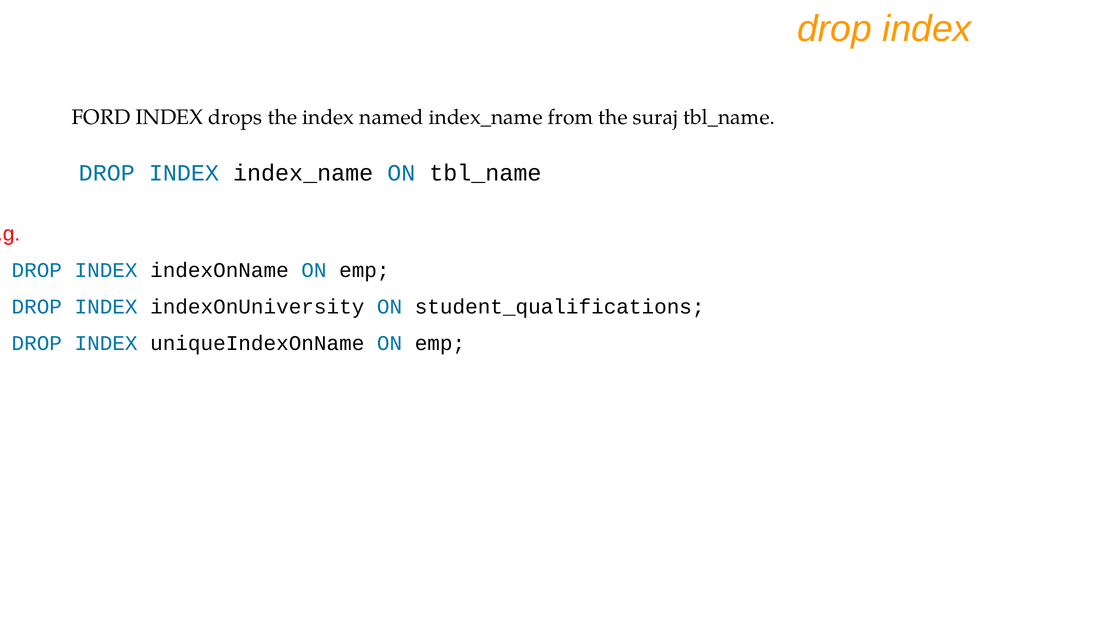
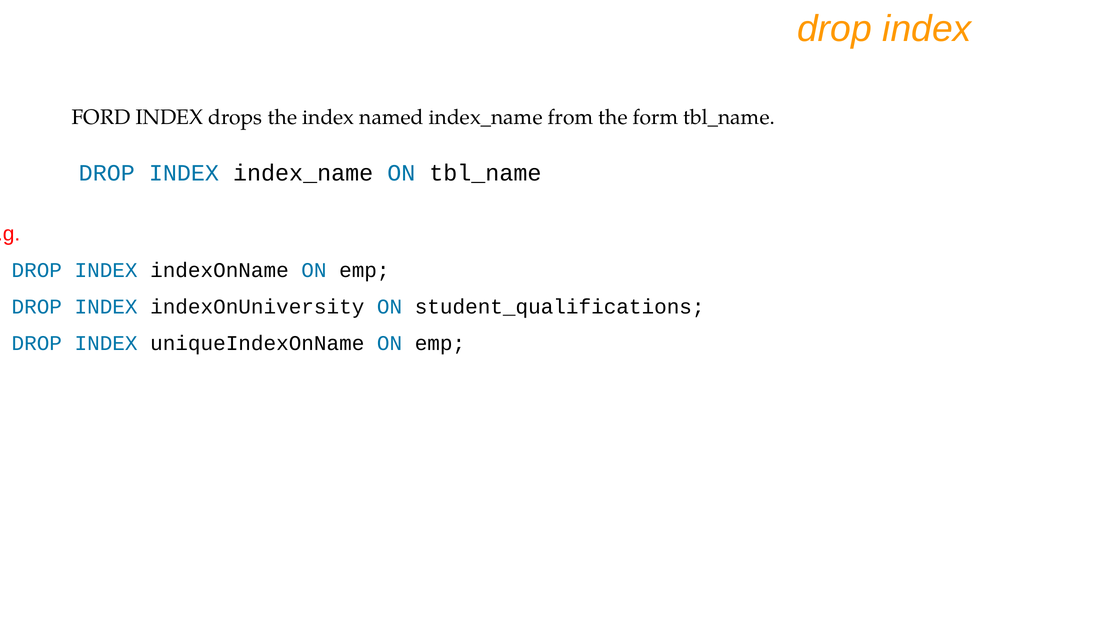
suraj: suraj -> form
